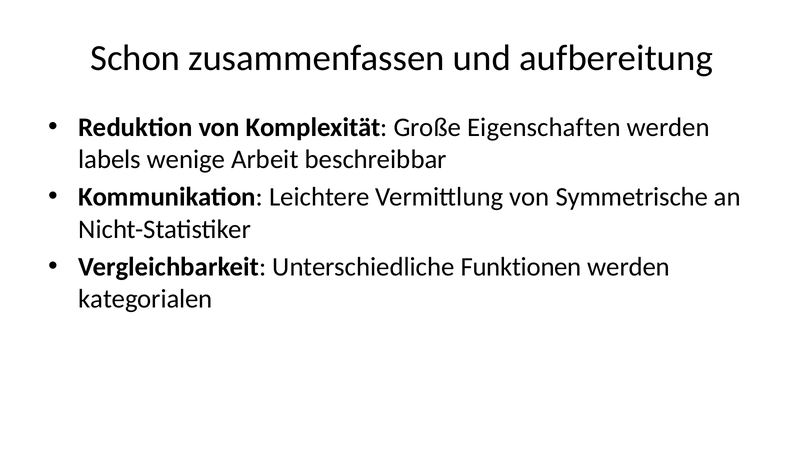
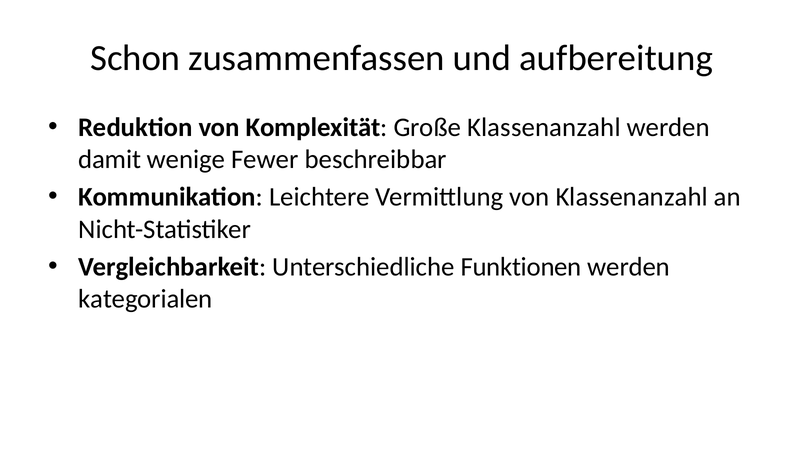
Große Eigenschaften: Eigenschaften -> Klassenanzahl
labels: labels -> damit
Arbeit: Arbeit -> Fewer
von Symmetrische: Symmetrische -> Klassenanzahl
